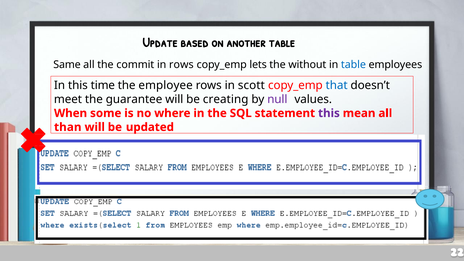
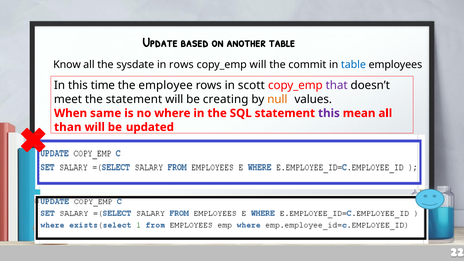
Same: Same -> Know
commit: commit -> sysdate
copy_emp lets: lets -> will
without: without -> commit
that colour: blue -> purple
the guarantee: guarantee -> statement
null colour: purple -> orange
some: some -> same
